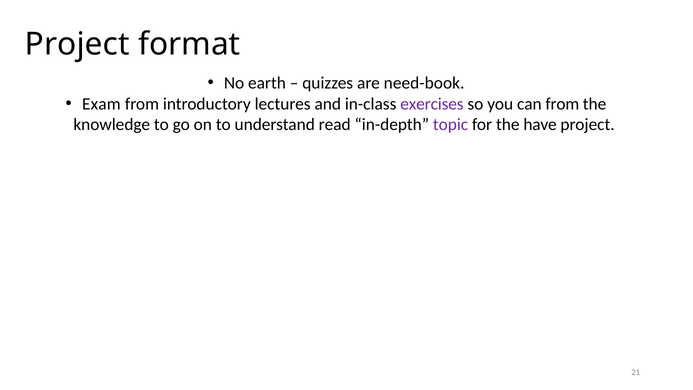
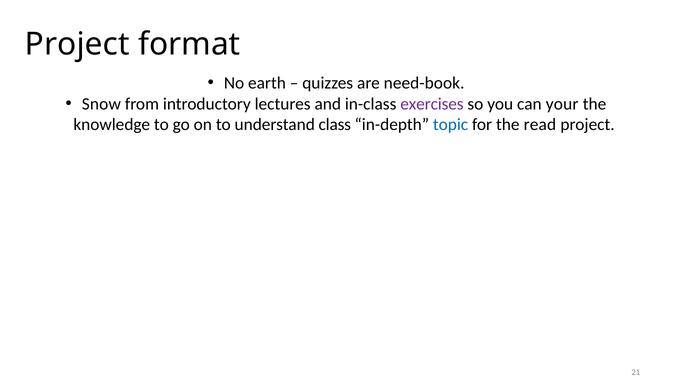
Exam: Exam -> Snow
can from: from -> your
read: read -> class
topic colour: purple -> blue
have: have -> read
